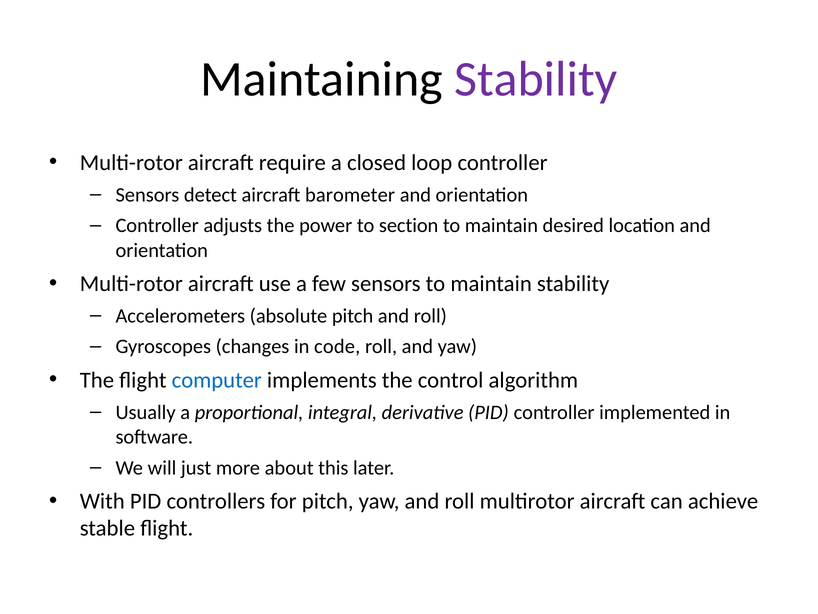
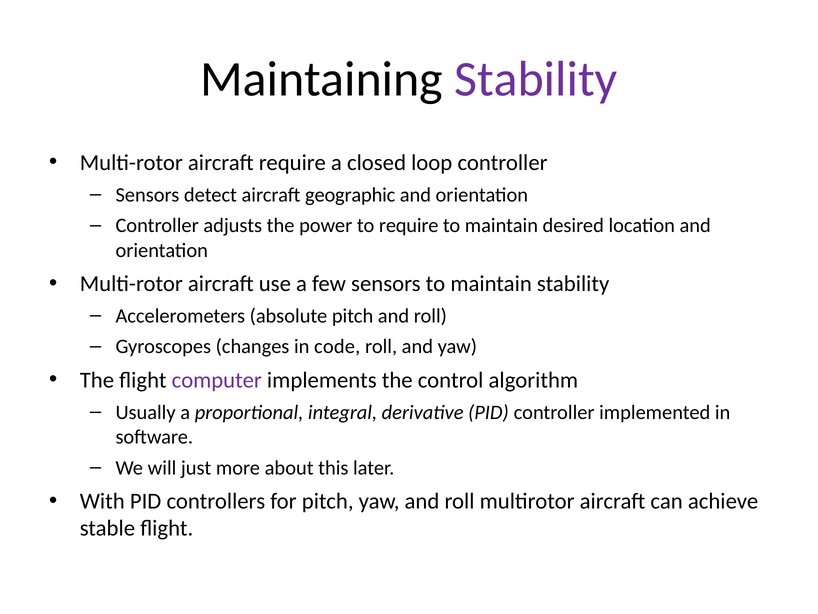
barometer: barometer -> geographic
to section: section -> require
computer colour: blue -> purple
